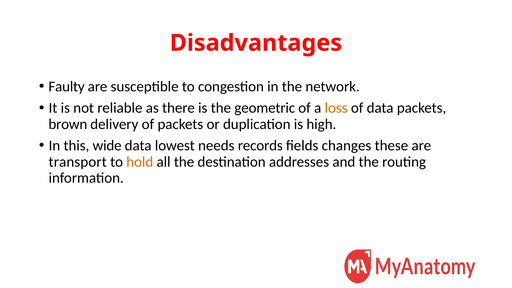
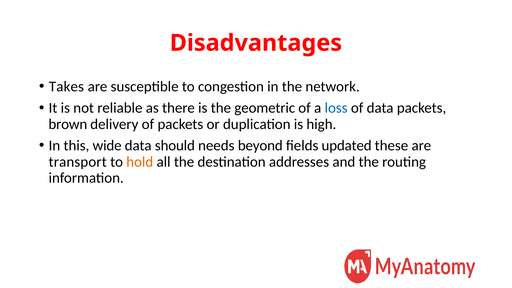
Faulty: Faulty -> Takes
loss colour: orange -> blue
lowest: lowest -> should
records: records -> beyond
changes: changes -> updated
